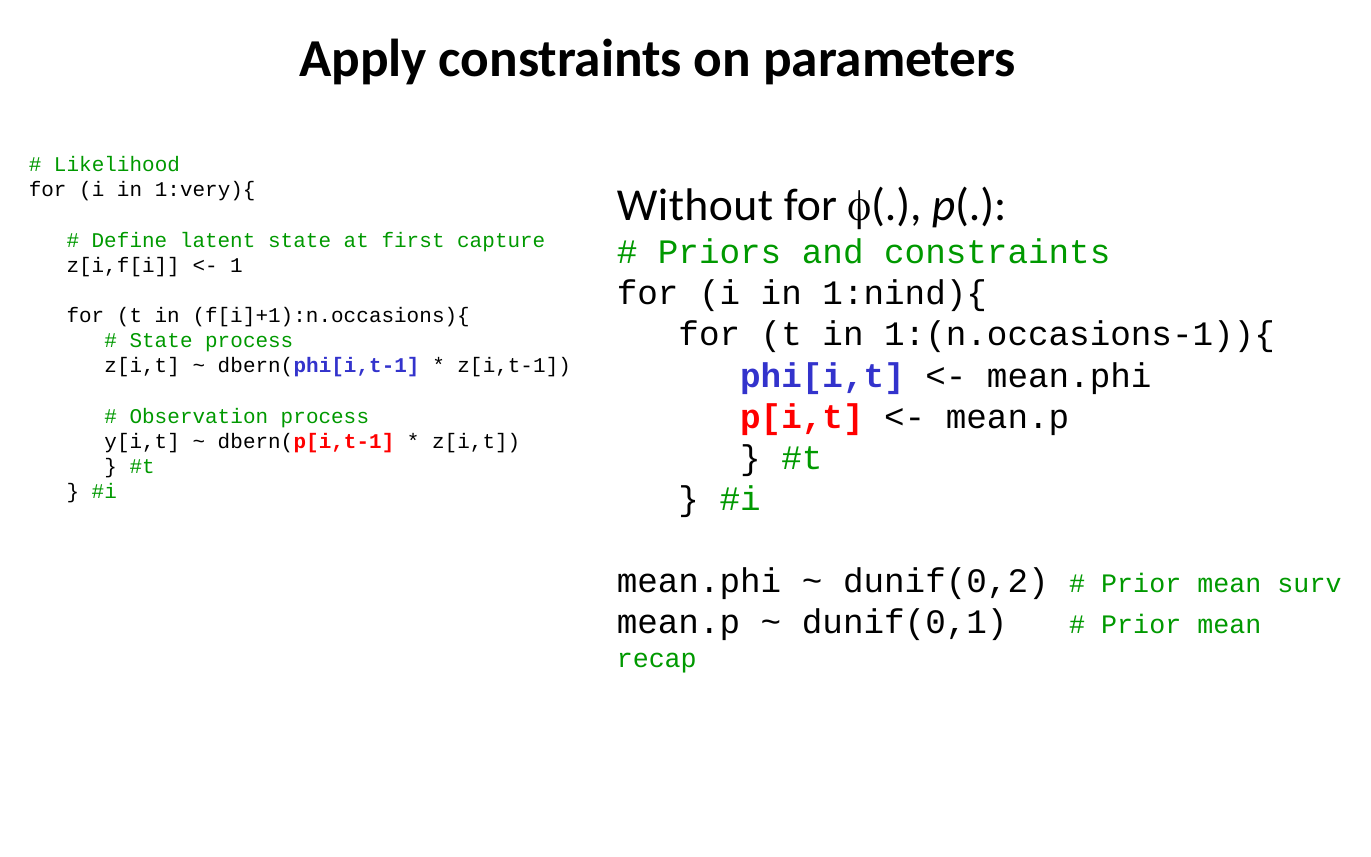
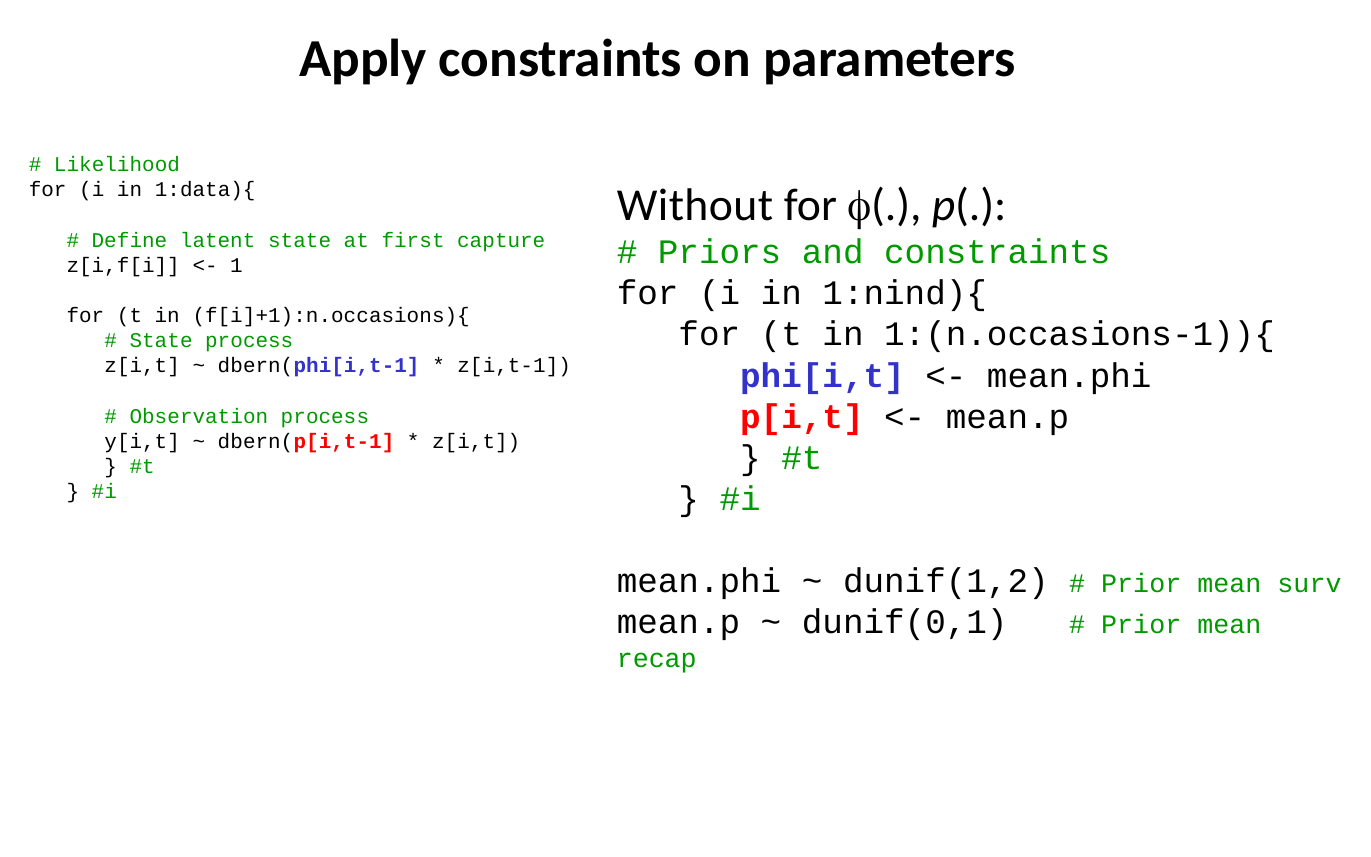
1:very){: 1:very){ -> 1:data){
dunif(0,2: dunif(0,2 -> dunif(1,2
